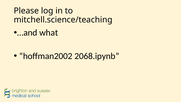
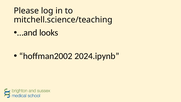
what: what -> looks
2068.ipynb: 2068.ipynb -> 2024.ipynb
